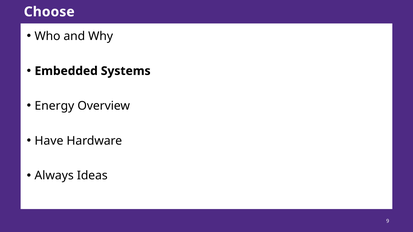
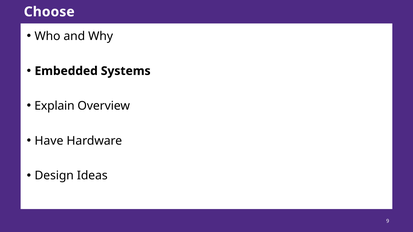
Energy: Energy -> Explain
Always: Always -> Design
